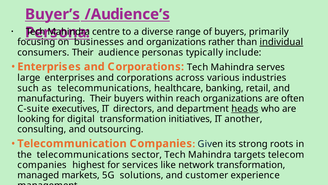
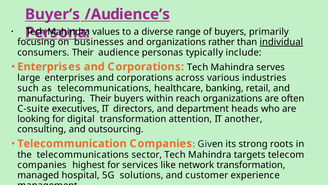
centre: centre -> values
heads underline: present -> none
initiatives: initiatives -> attention
markets: markets -> hospital
